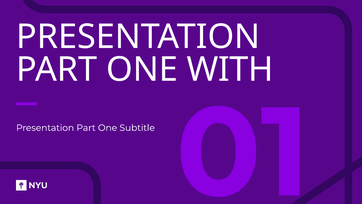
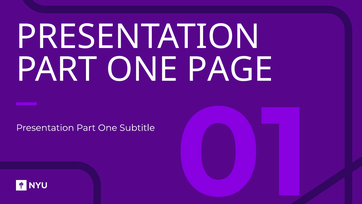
WITH: WITH -> PAGE
